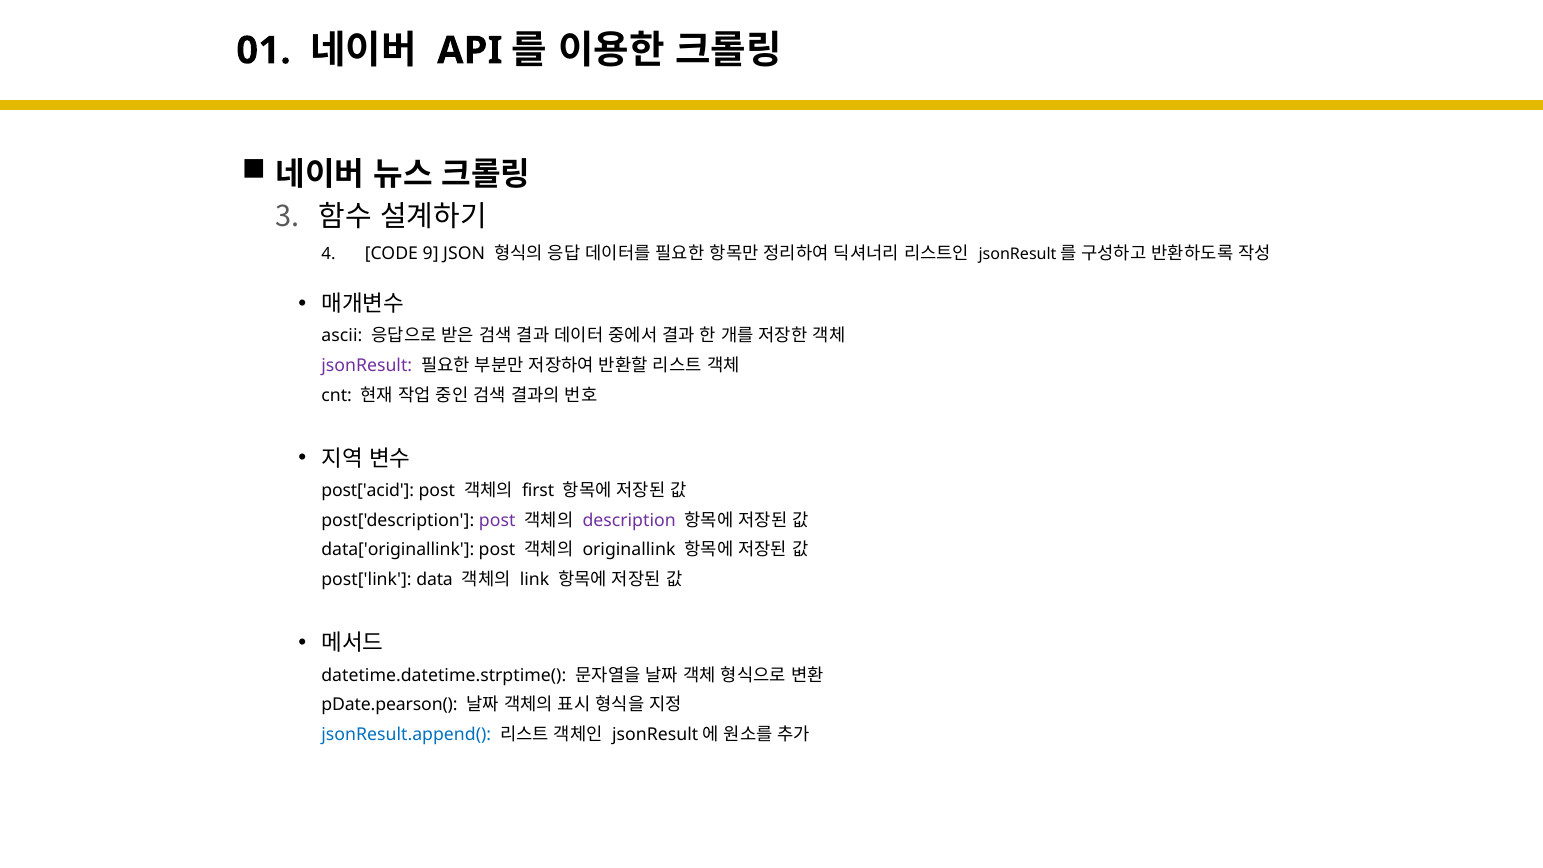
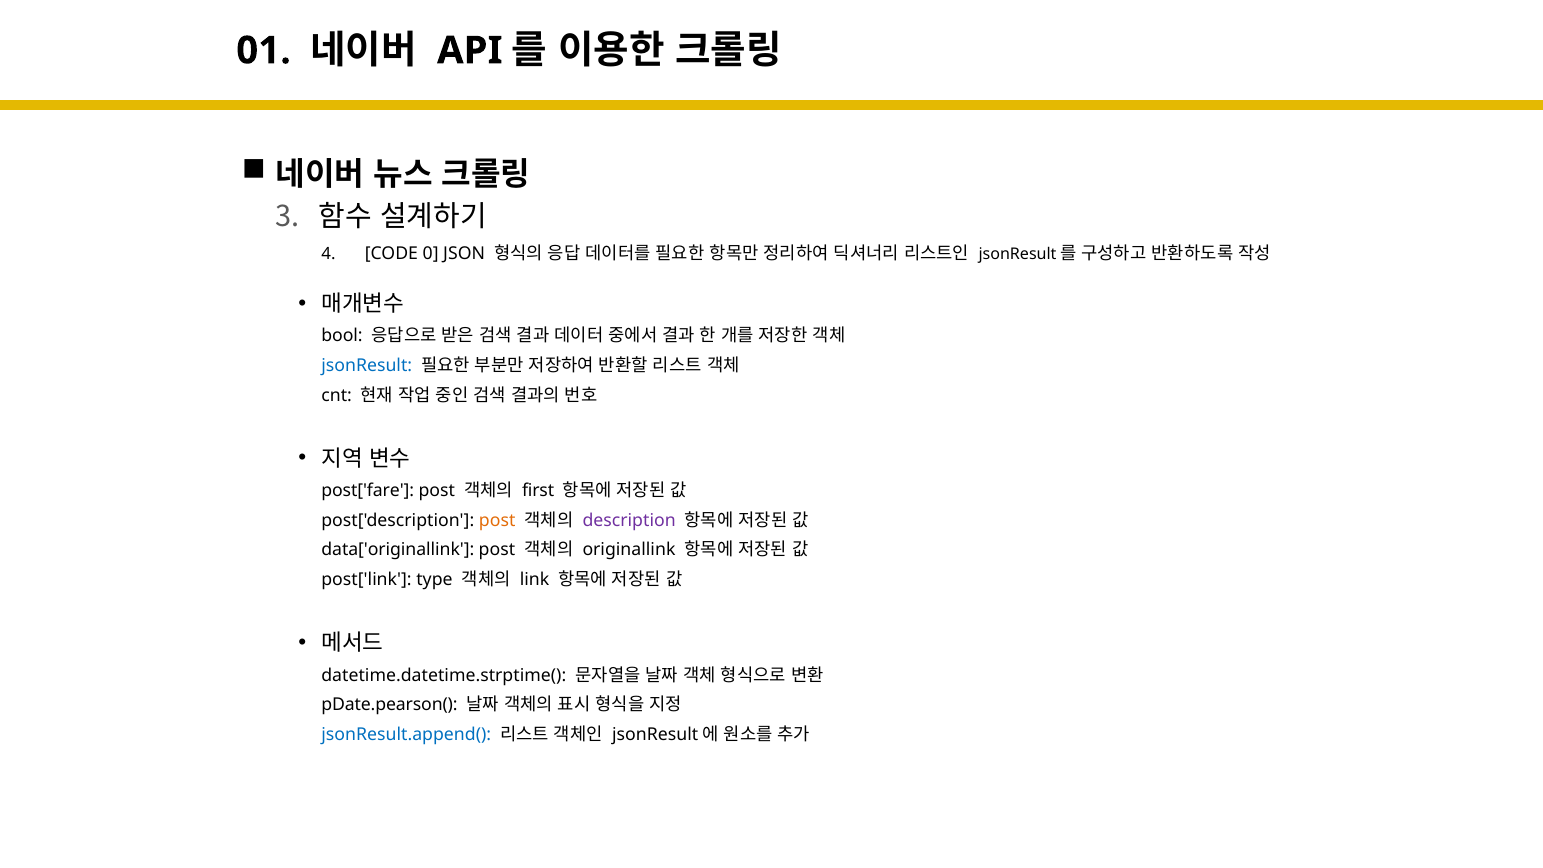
9: 9 -> 0
ascii: ascii -> bool
jsonResult colour: purple -> blue
post['acid: post['acid -> post['fare
post at (497, 520) colour: purple -> orange
data: data -> type
